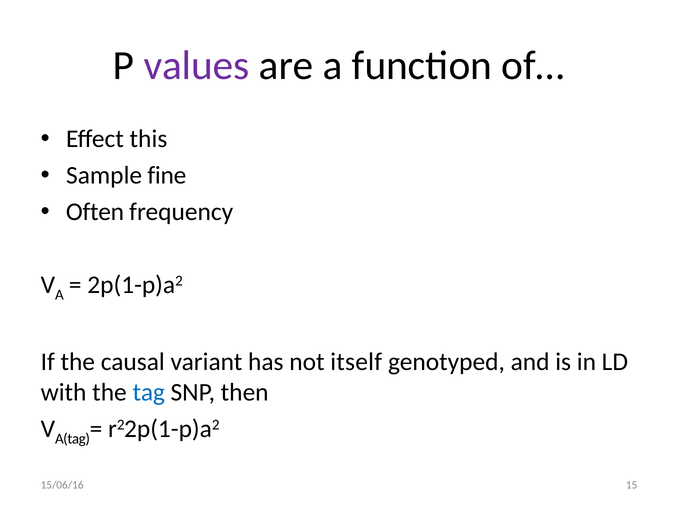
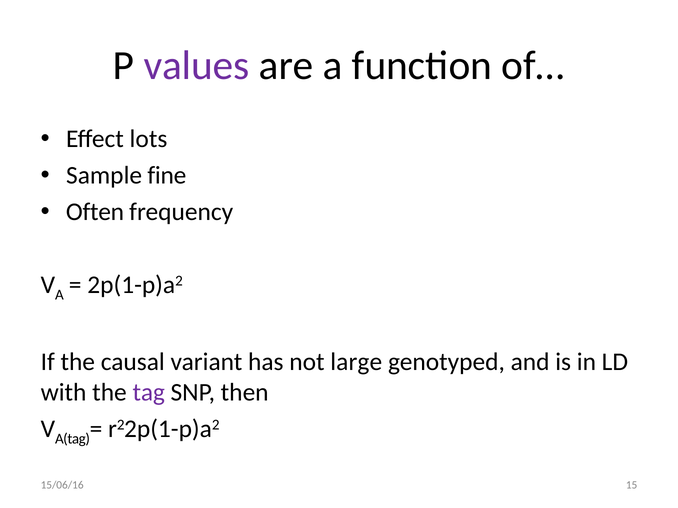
this: this -> lots
itself: itself -> large
tag colour: blue -> purple
